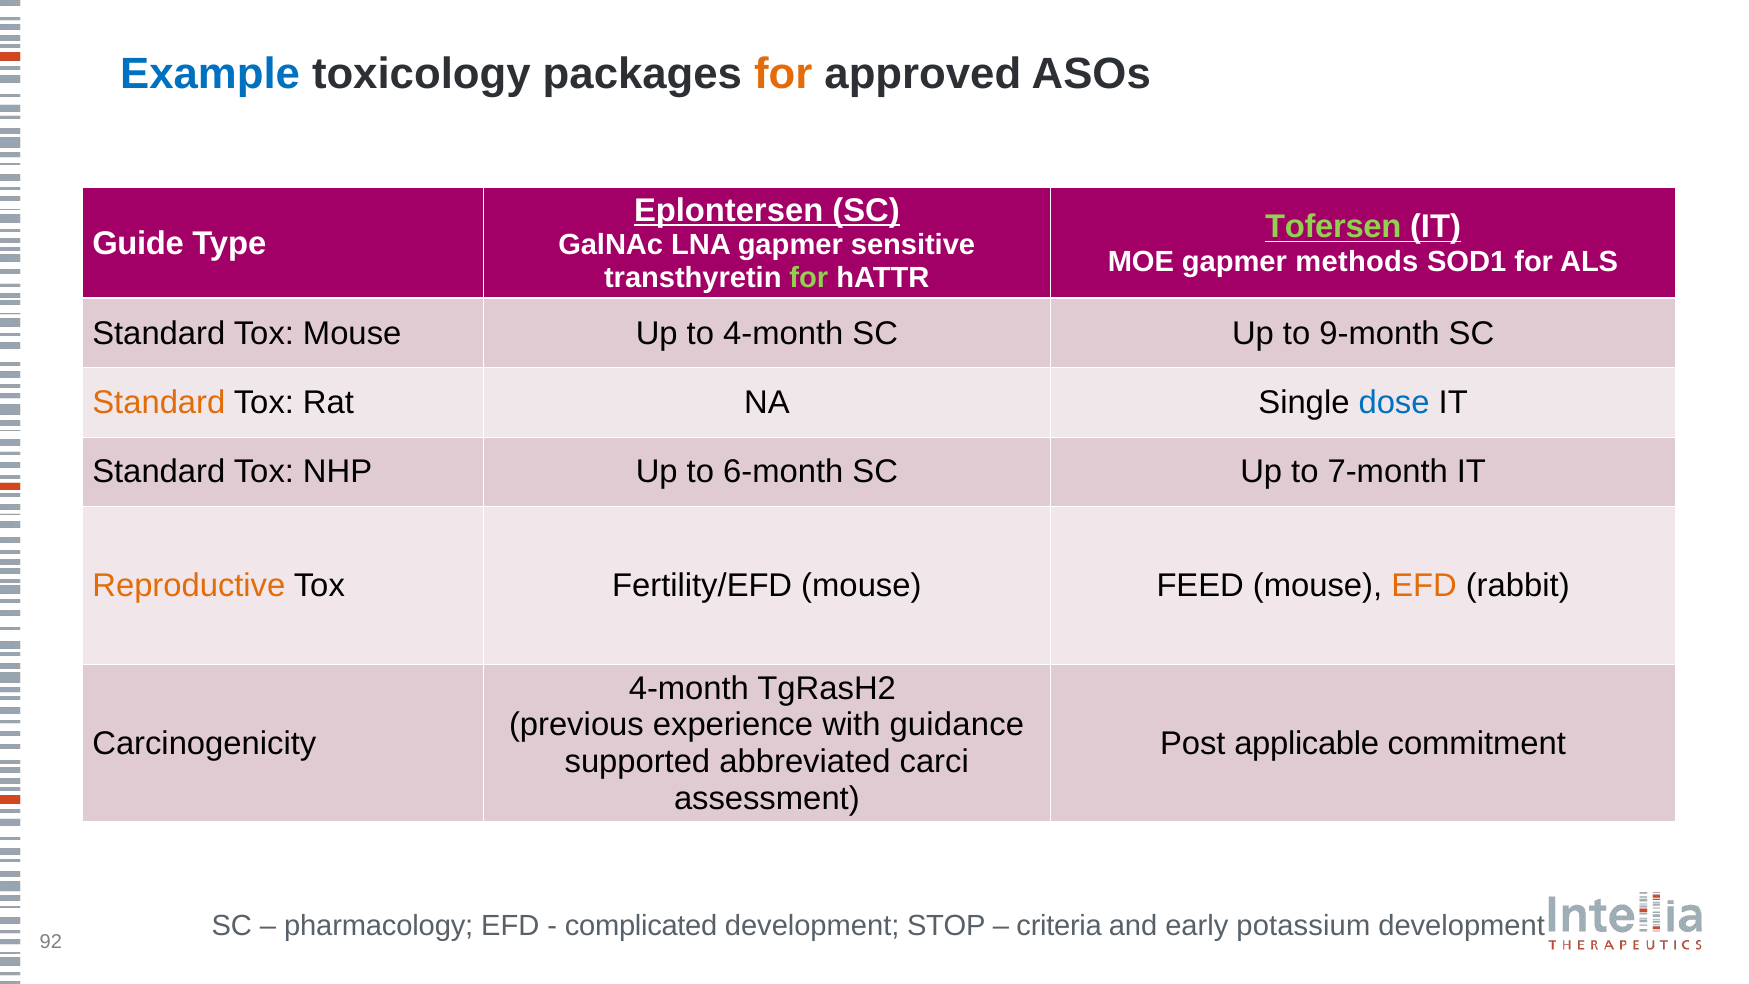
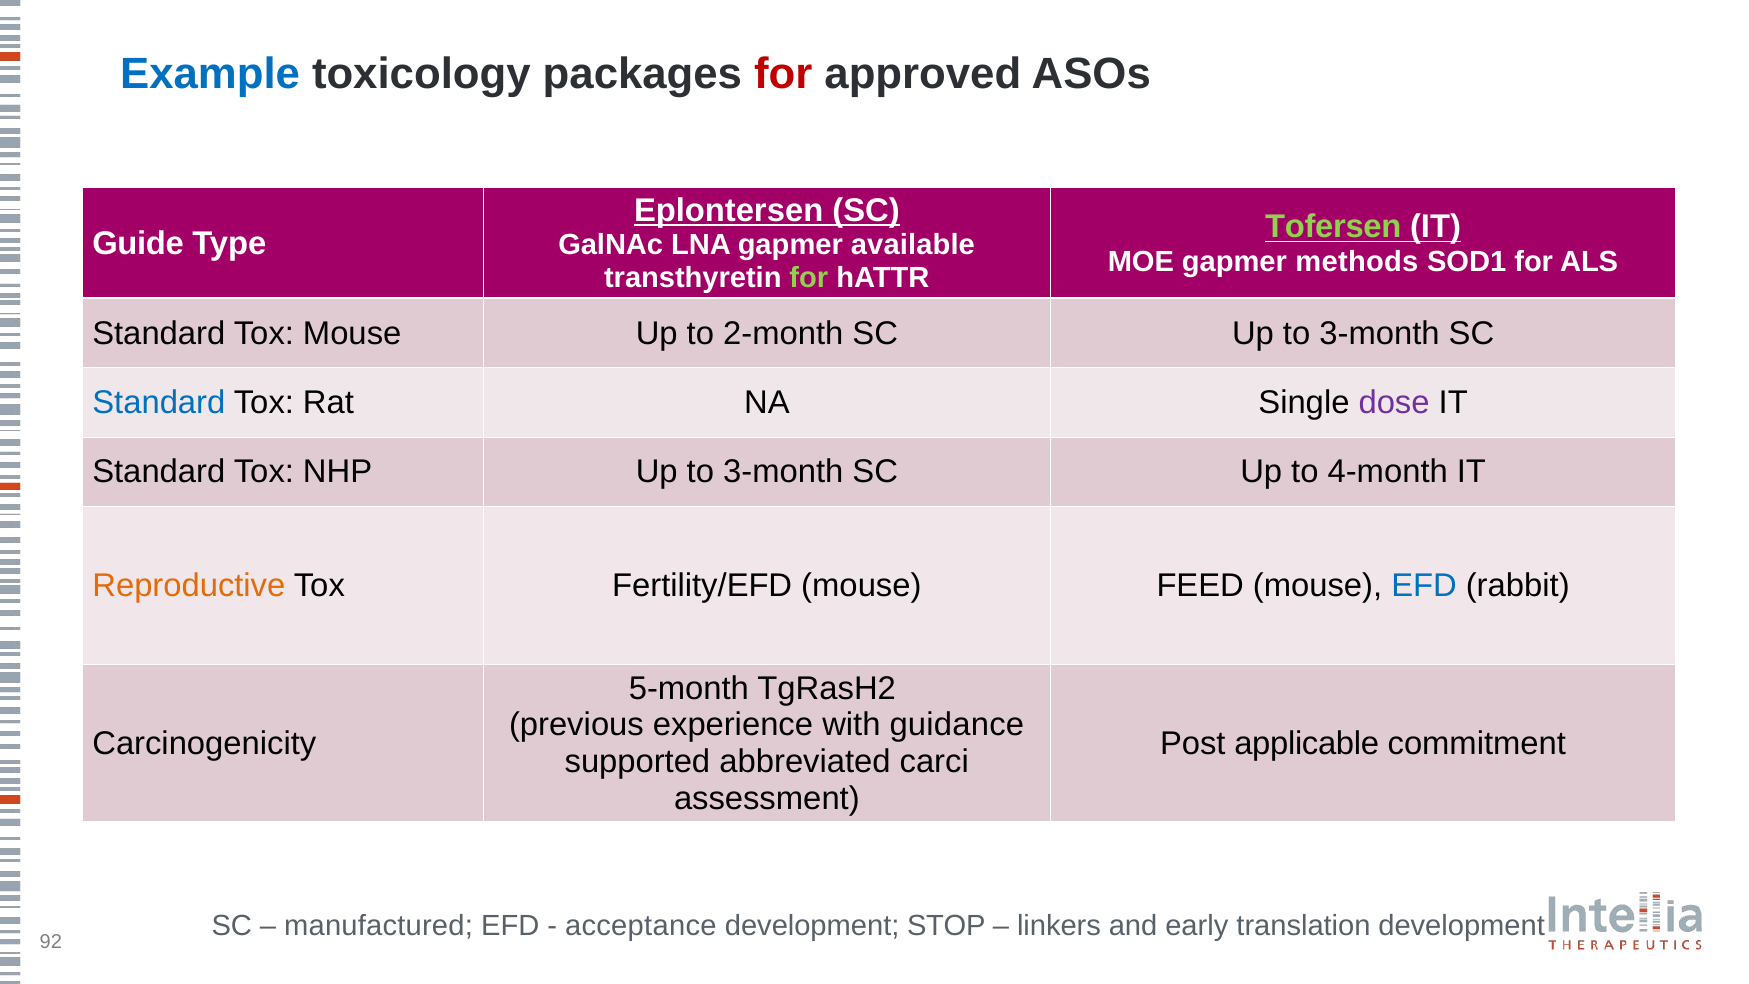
for at (783, 74) colour: orange -> red
sensitive: sensitive -> available
to 4-month: 4-month -> 2-month
SC Up to 9-month: 9-month -> 3-month
Standard at (159, 403) colour: orange -> blue
dose colour: blue -> purple
6-month at (783, 472): 6-month -> 3-month
7-month: 7-month -> 4-month
EFD at (1424, 586) colour: orange -> blue
4-month at (689, 688): 4-month -> 5-month
pharmacology: pharmacology -> manufactured
complicated: complicated -> acceptance
criteria: criteria -> linkers
potassium: potassium -> translation
